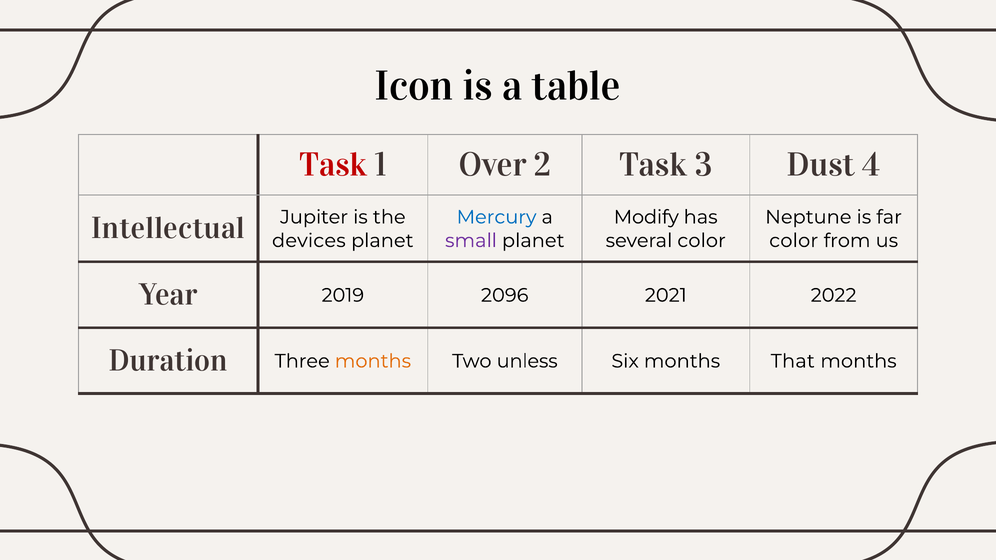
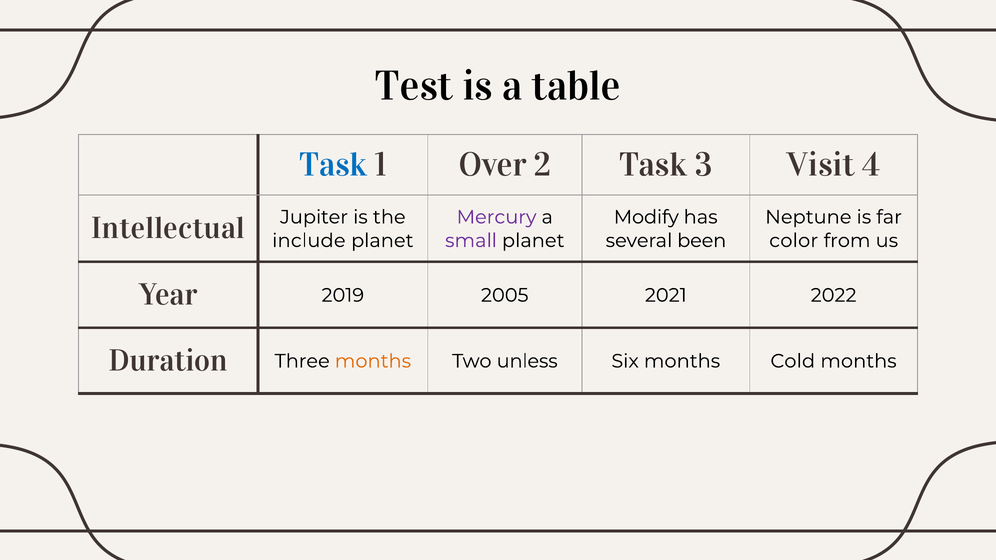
Icon: Icon -> Test
Task at (333, 165) colour: red -> blue
Dust: Dust -> Visit
Mercury colour: blue -> purple
devices: devices -> include
several color: color -> been
2096: 2096 -> 2005
That: That -> Cold
